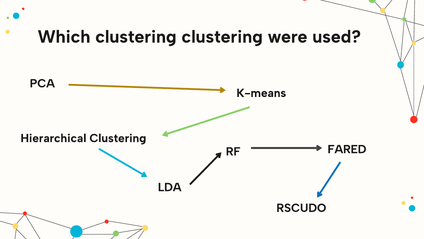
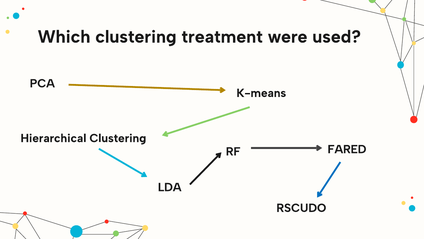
clustering clustering: clustering -> treatment
